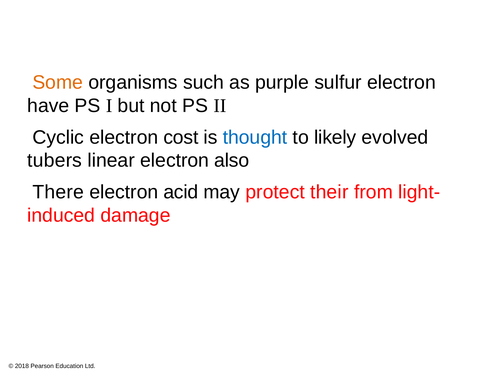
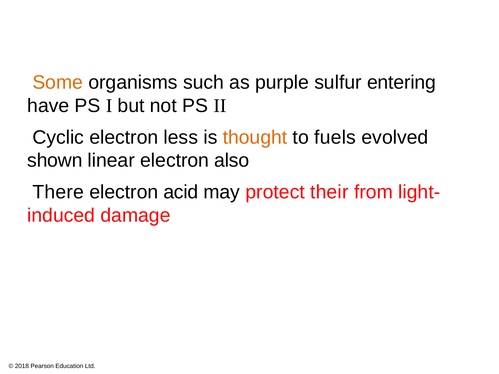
sulfur electron: electron -> entering
cost: cost -> less
thought colour: blue -> orange
likely: likely -> fuels
tubers: tubers -> shown
